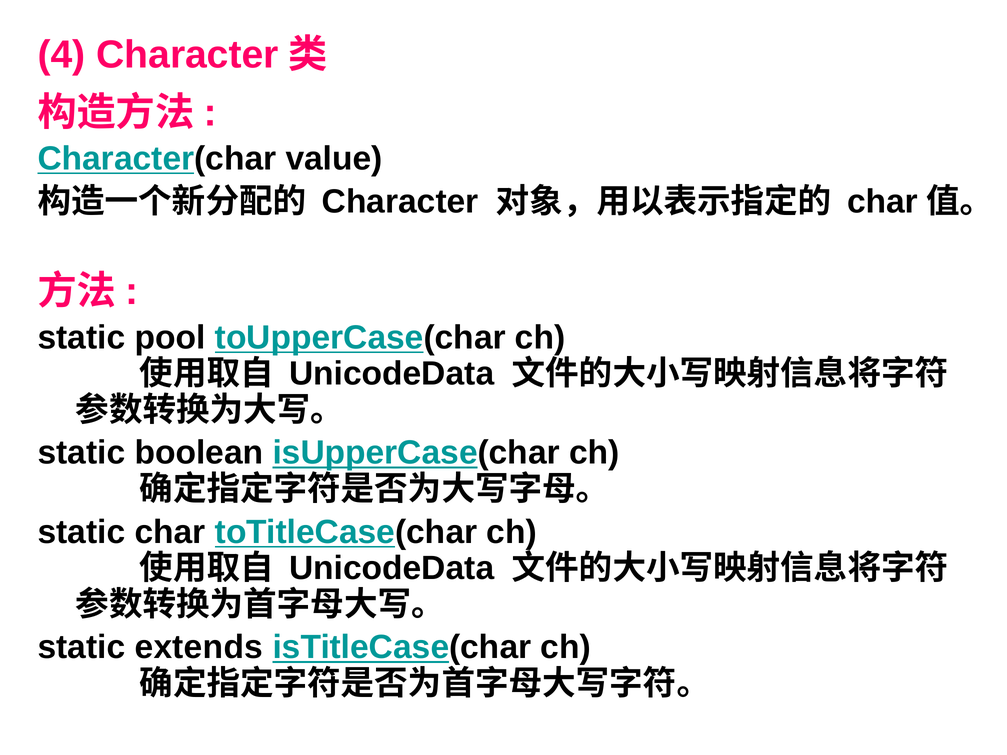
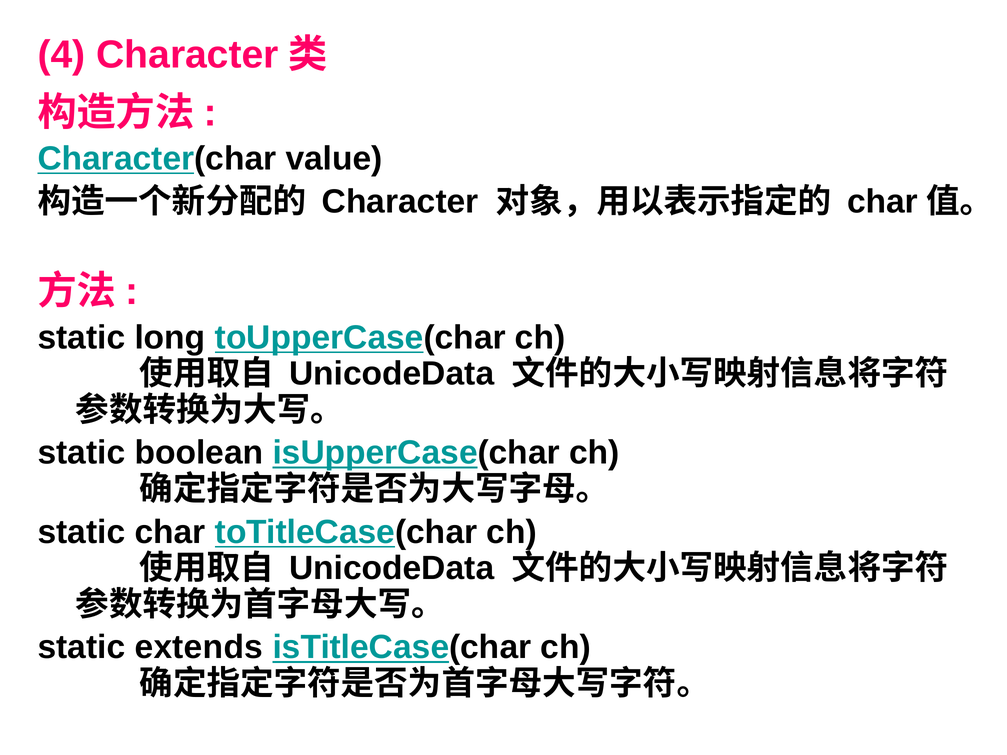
pool: pool -> long
